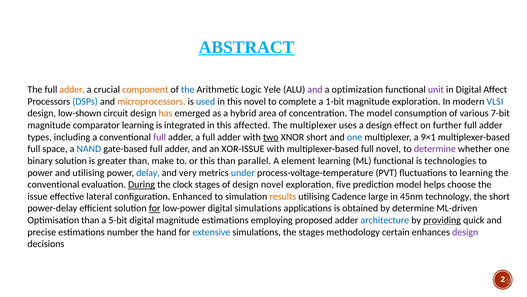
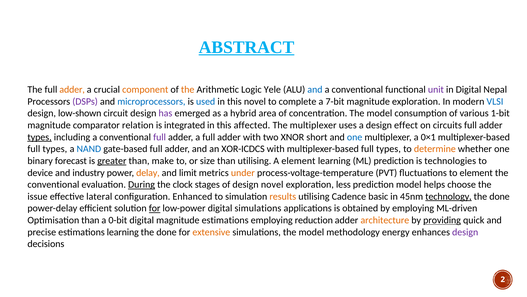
the at (188, 89) colour: blue -> orange
and at (315, 89) colour: purple -> blue
optimization at (357, 89): optimization -> conventional
Affect: Affect -> Nepal
DSPs colour: blue -> purple
microprocessors colour: orange -> blue
1-bit: 1-bit -> 7-bit
has colour: orange -> purple
7-bit: 7-bit -> 1-bit
comparator learning: learning -> relation
further: further -> circuits
types at (40, 137) underline: none -> present
two underline: present -> none
9×1: 9×1 -> 0×1
space at (55, 149): space -> types
XOR-ISSUE: XOR-ISSUE -> XOR-ICDCS
with multiplexer-based full novel: novel -> types
determine at (435, 149) colour: purple -> orange
binary solution: solution -> forecast
greater underline: none -> present
or this: this -> size
than parallel: parallel -> utilising
ML functional: functional -> prediction
power at (40, 172): power -> device
and utilising: utilising -> industry
delay colour: blue -> orange
very: very -> limit
under colour: blue -> orange
to learning: learning -> element
five: five -> less
large: large -> basic
technology underline: none -> present
short at (500, 196): short -> done
by determine: determine -> employing
5-bit: 5-bit -> 0-bit
proposed: proposed -> reduction
architecture colour: blue -> orange
estimations number: number -> learning
hand at (166, 232): hand -> done
extensive colour: blue -> orange
simulations the stages: stages -> model
certain: certain -> energy
